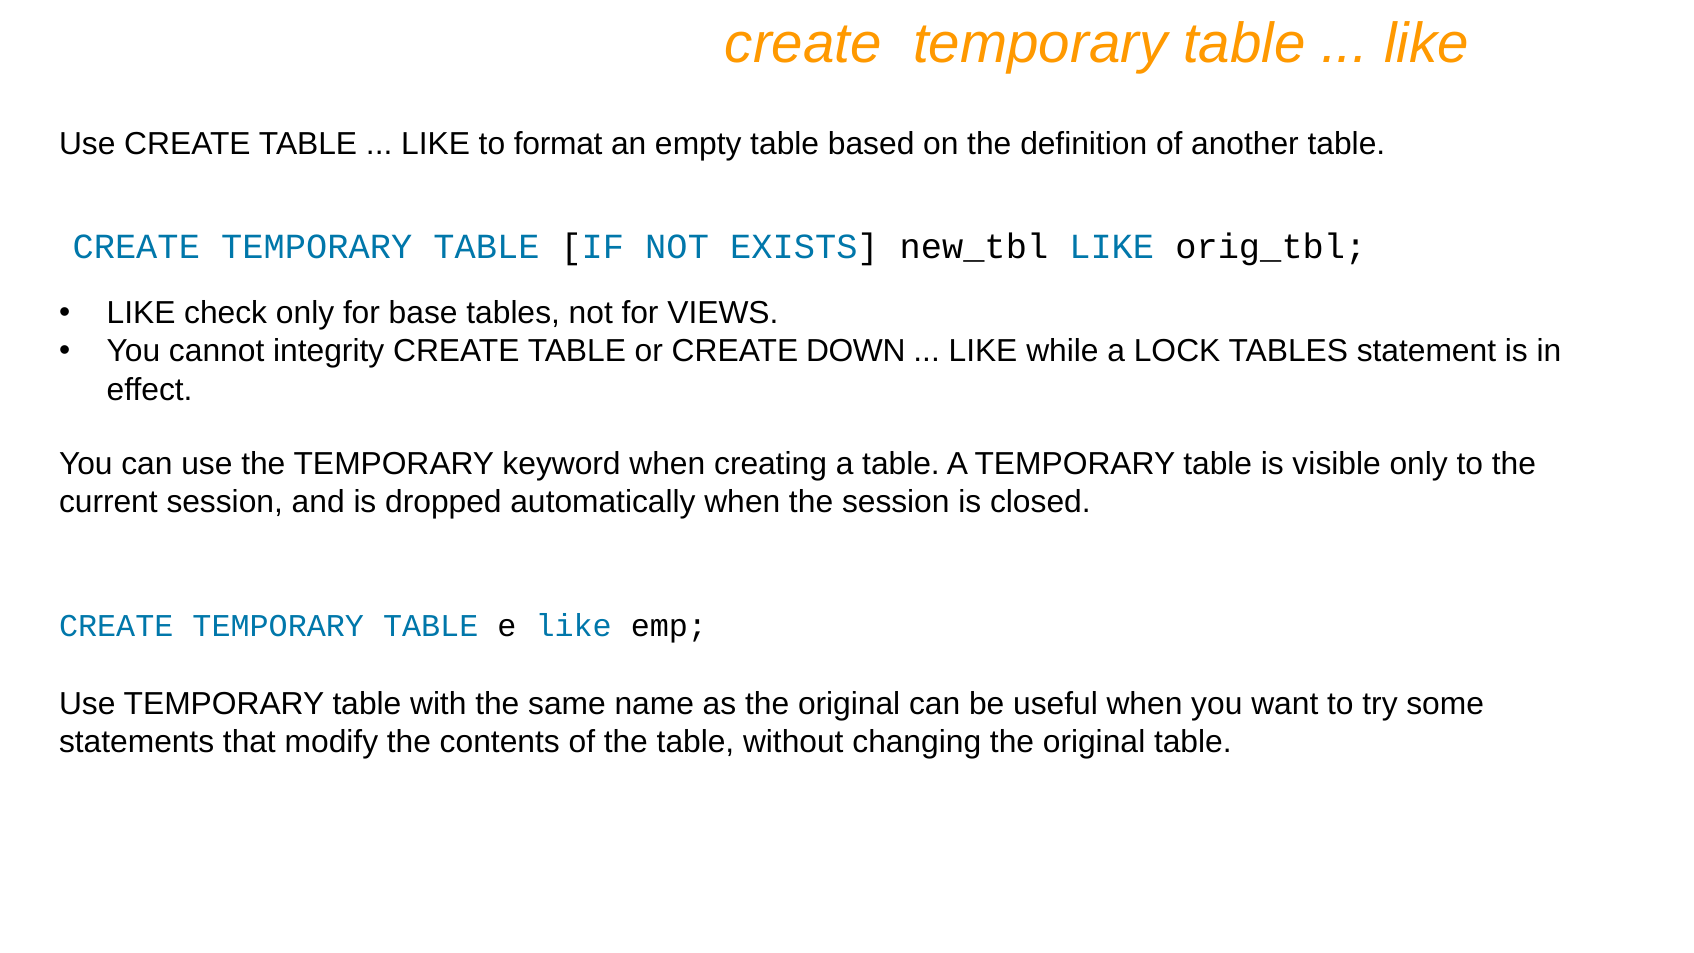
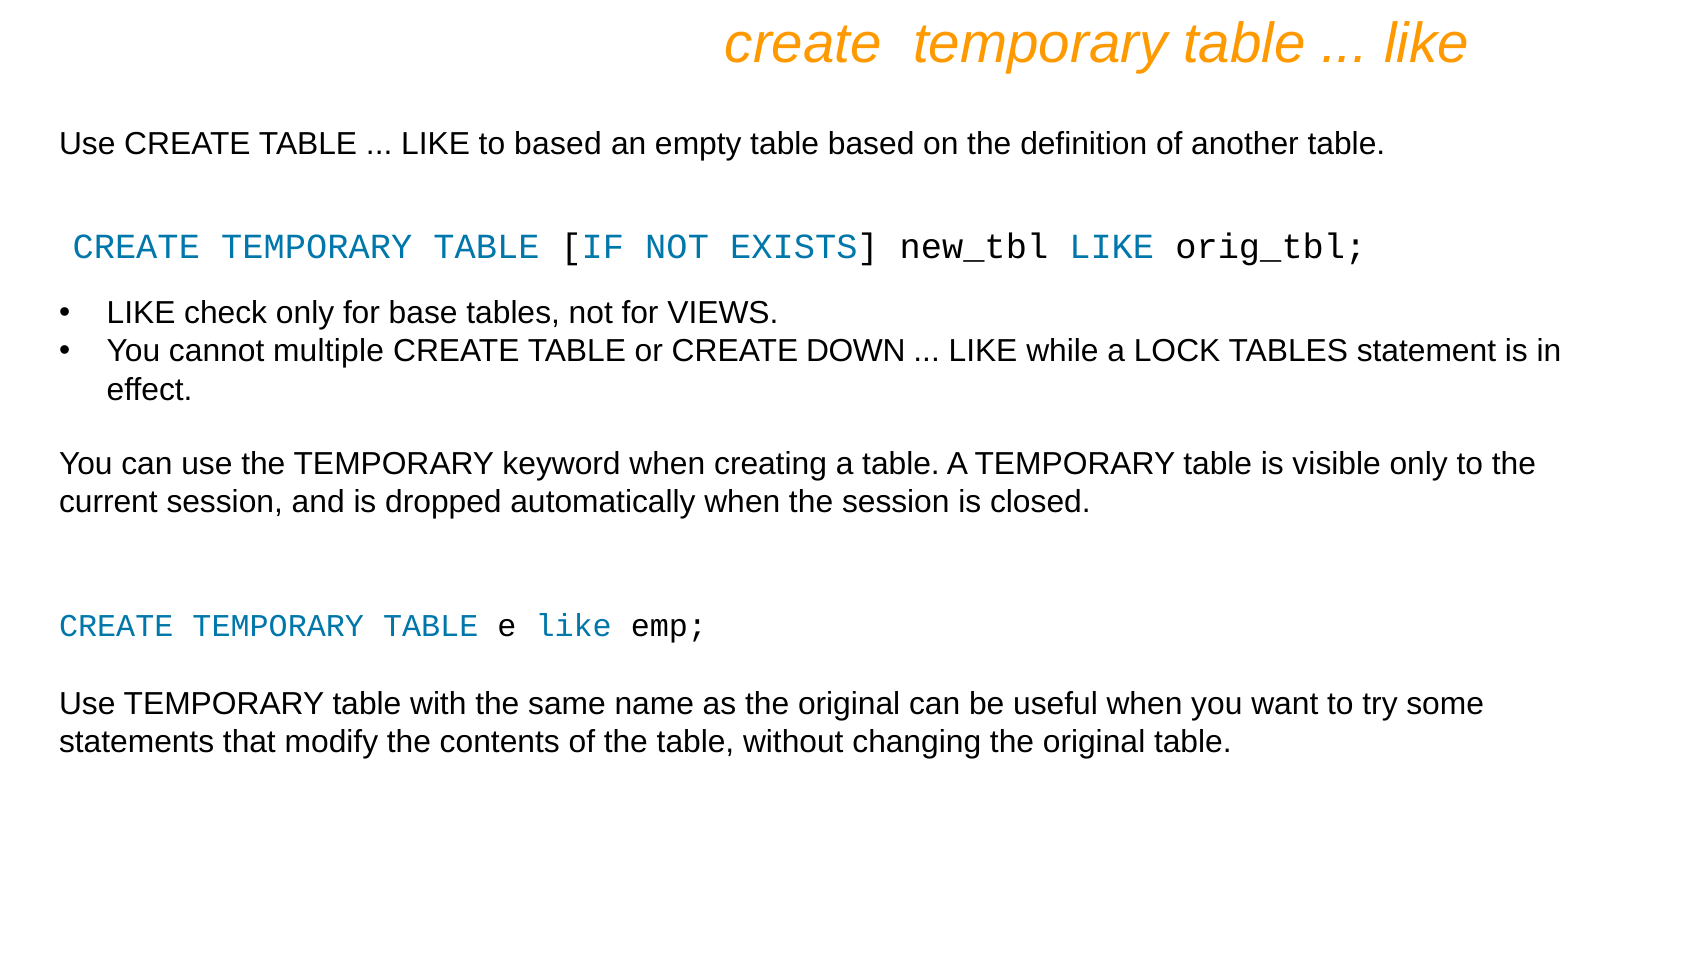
to format: format -> based
integrity: integrity -> multiple
